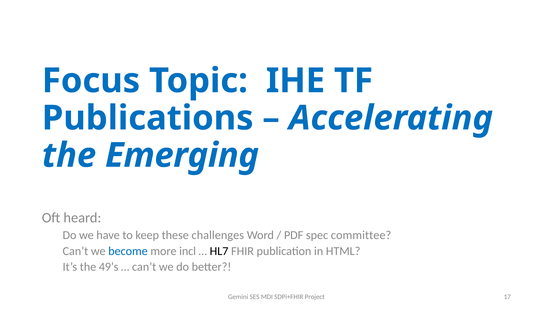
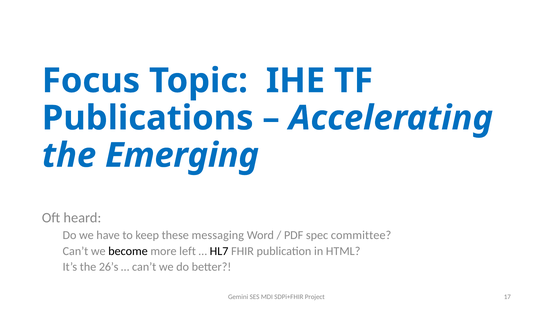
challenges: challenges -> messaging
become colour: blue -> black
incl: incl -> left
49’s: 49’s -> 26’s
